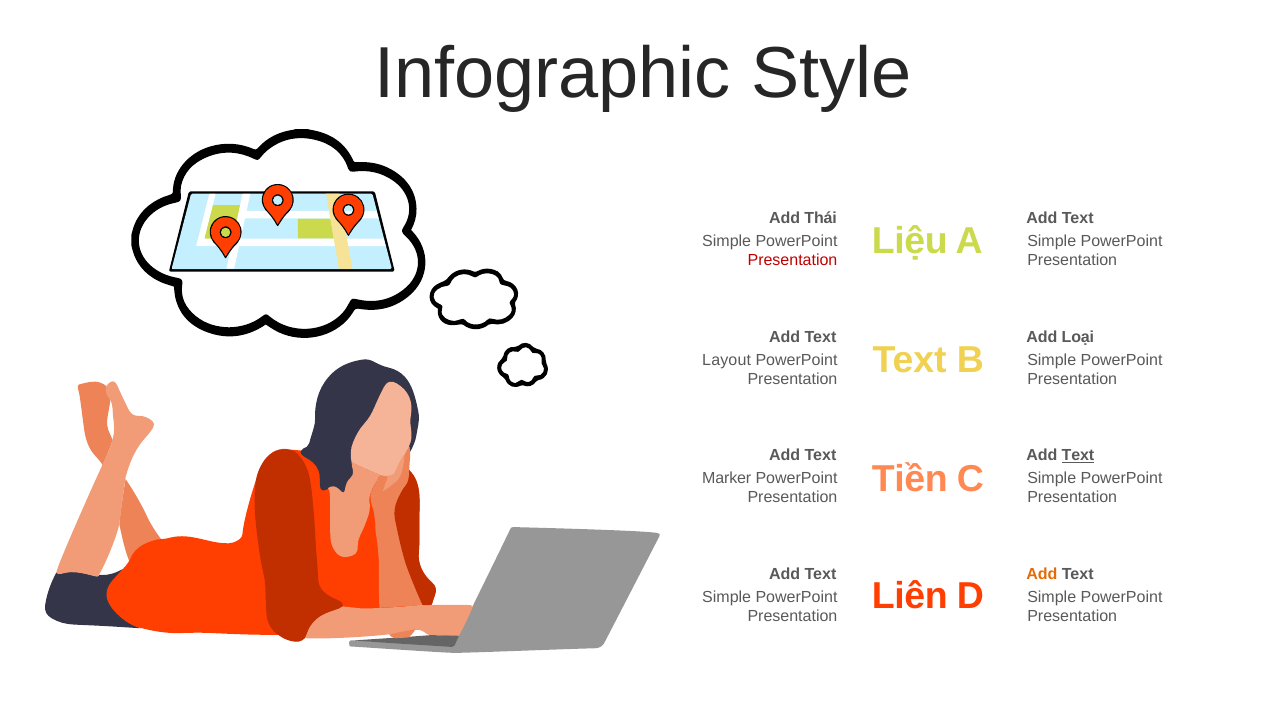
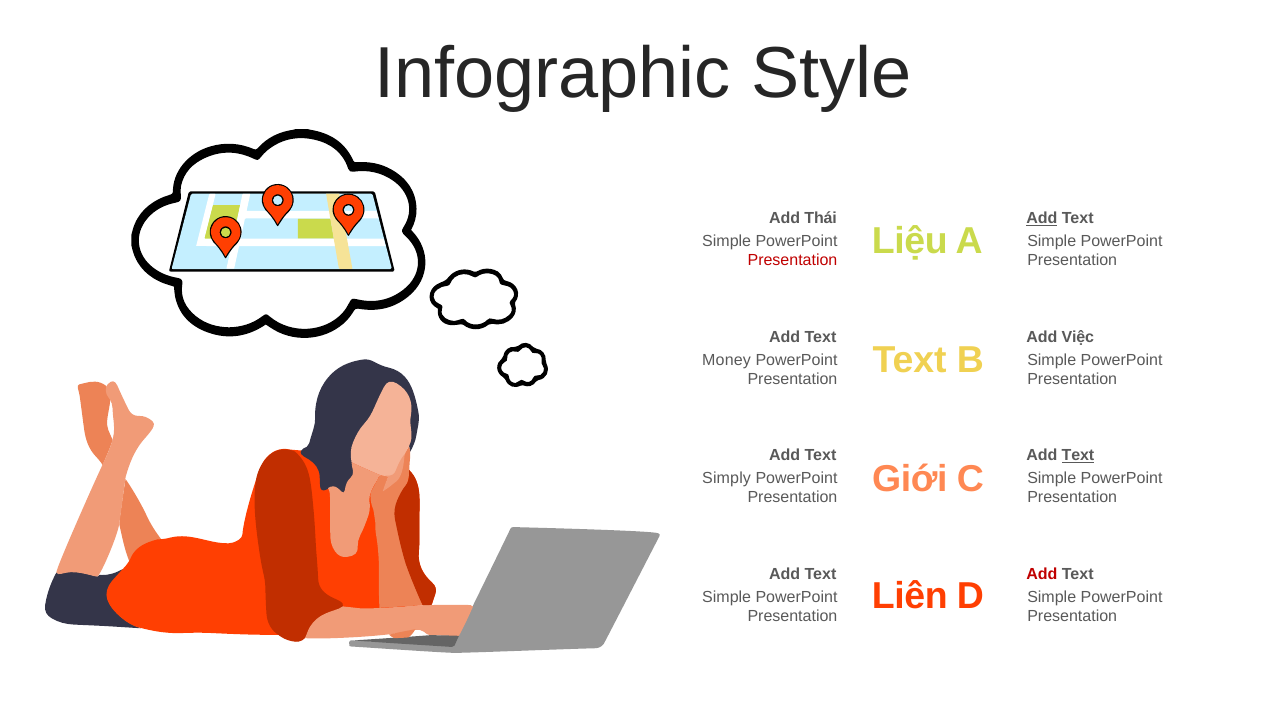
Add at (1042, 218) underline: none -> present
Loại: Loại -> Việc
Layout: Layout -> Money
Tiền: Tiền -> Giới
Marker: Marker -> Simply
Add at (1042, 574) colour: orange -> red
